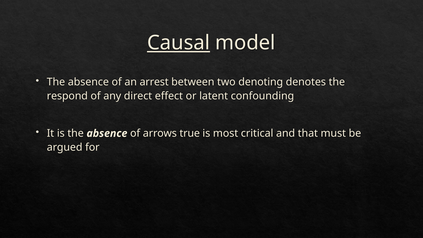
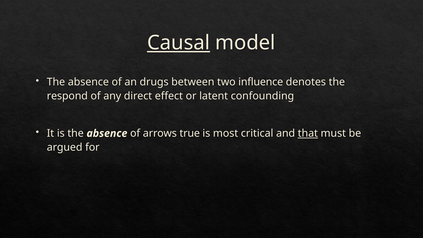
arrest: arrest -> drugs
denoting: denoting -> influence
that underline: none -> present
